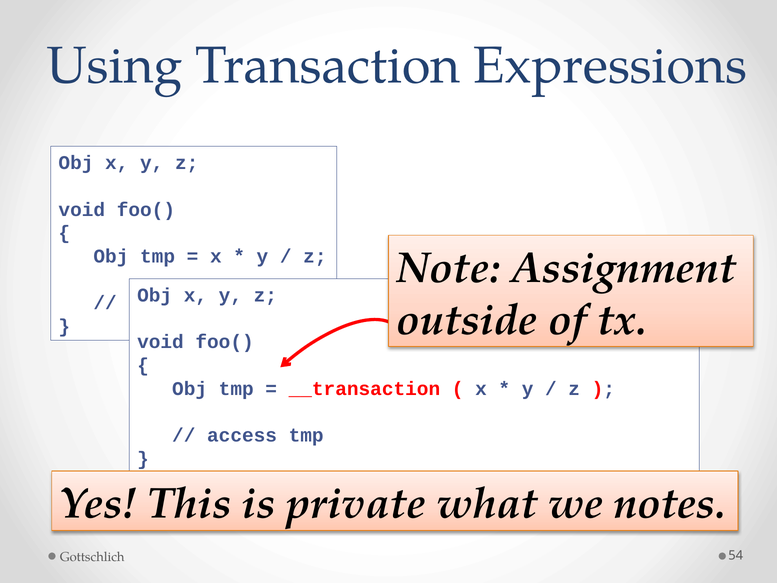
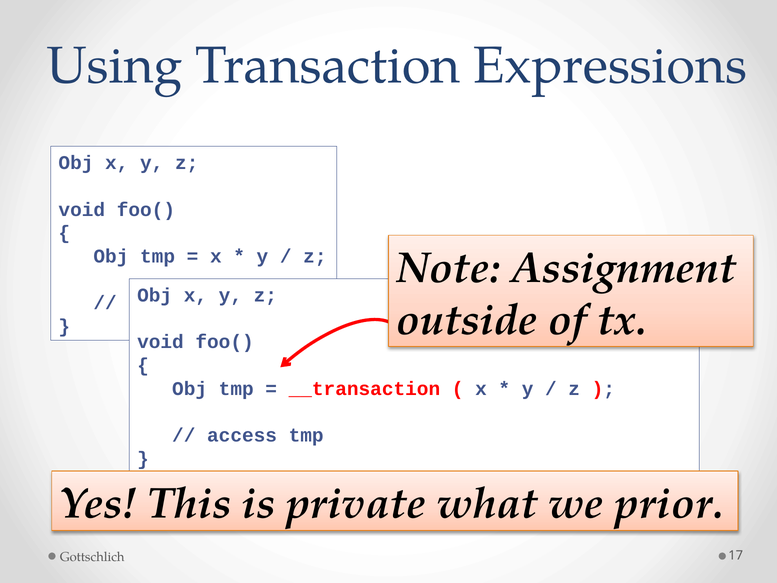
notes: notes -> prior
54: 54 -> 17
